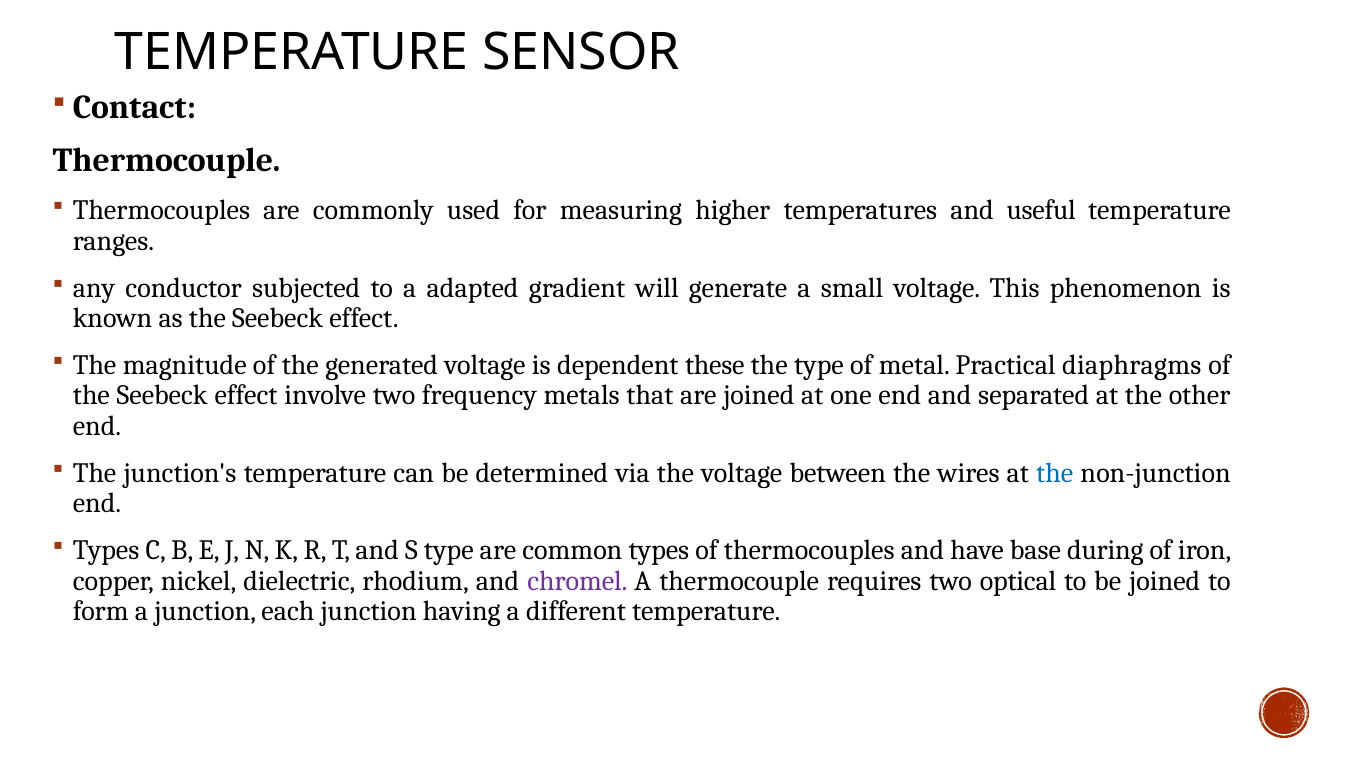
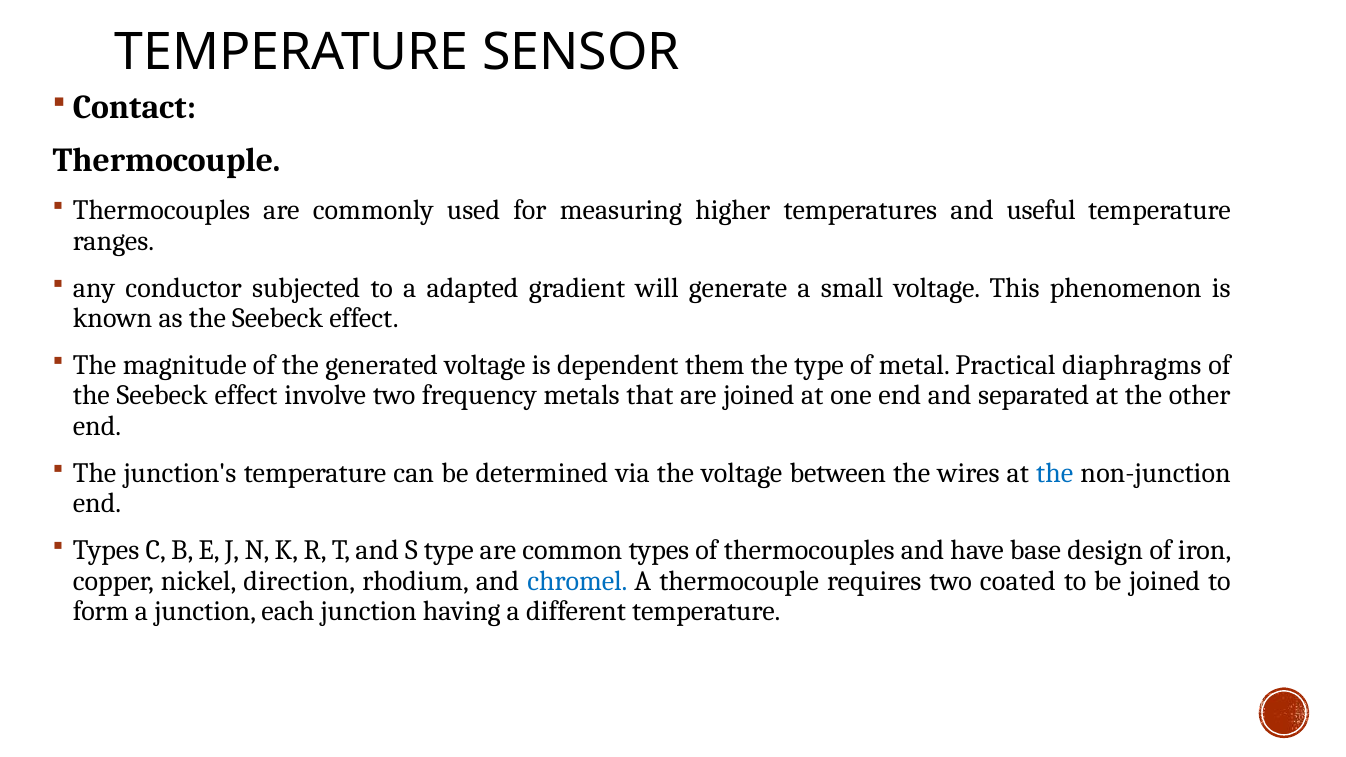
these: these -> them
during: during -> design
dielectric: dielectric -> direction
chromel colour: purple -> blue
optical: optical -> coated
